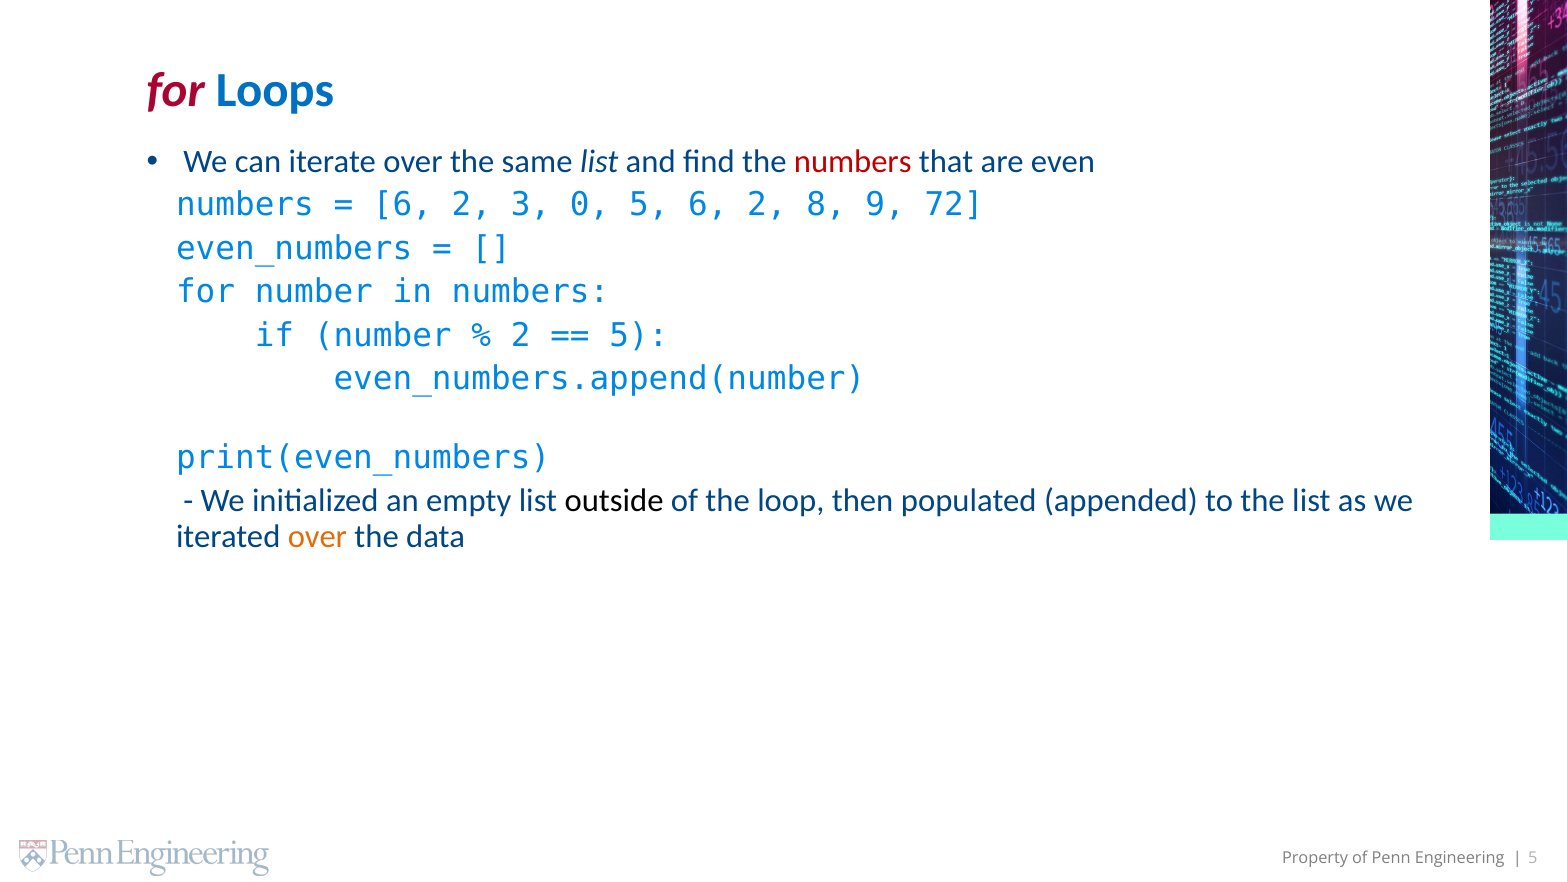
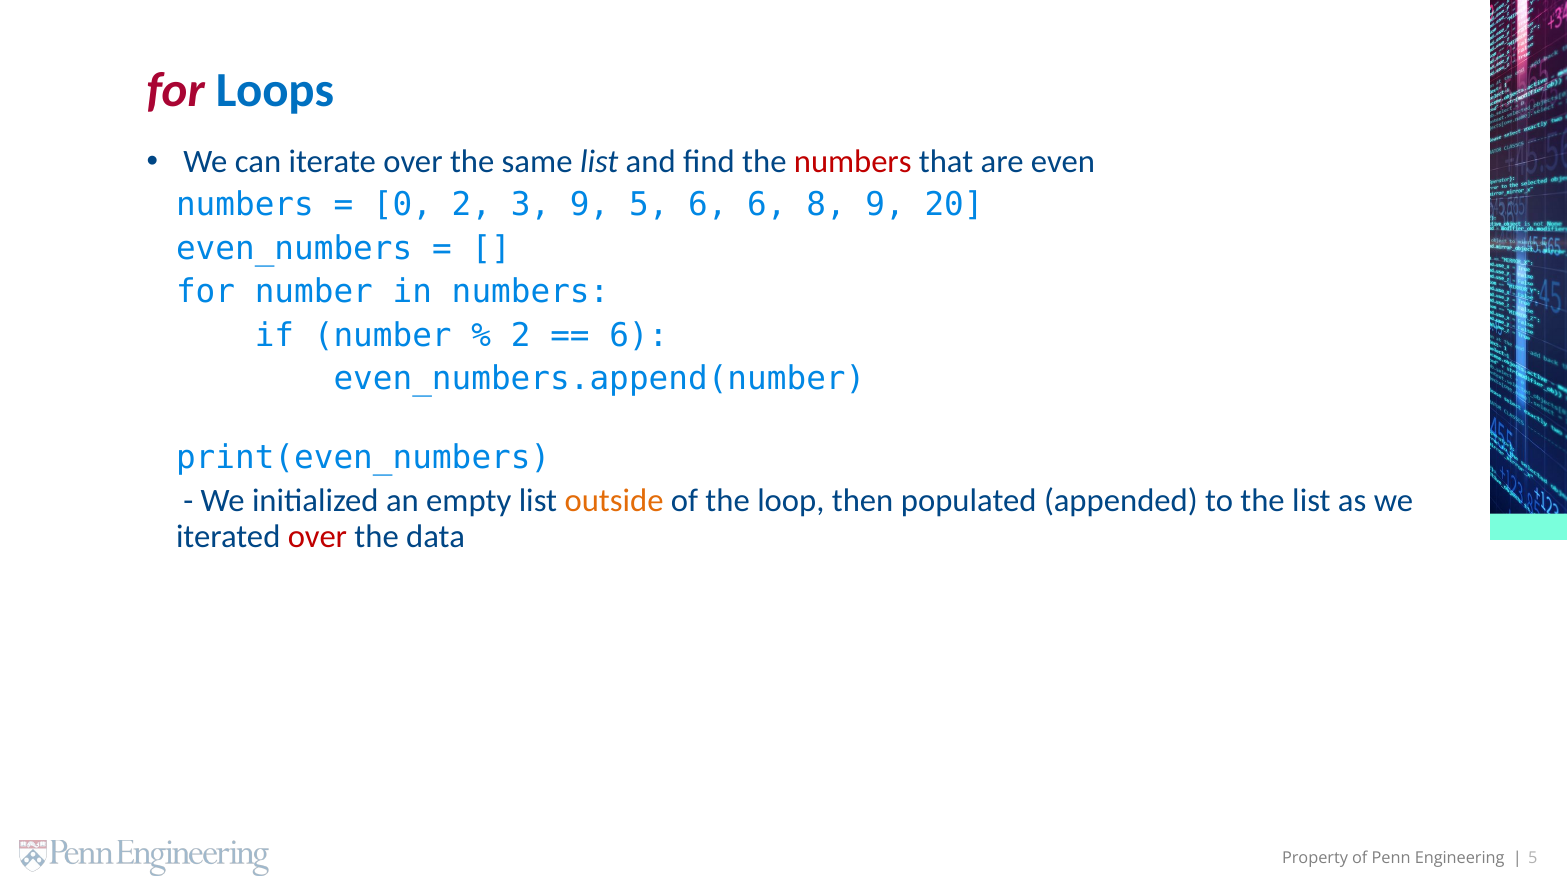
6 at (402, 205): 6 -> 0
3 0: 0 -> 9
5 6 2: 2 -> 6
72: 72 -> 20
5 at (639, 335): 5 -> 6
outside colour: black -> orange
over at (317, 536) colour: orange -> red
